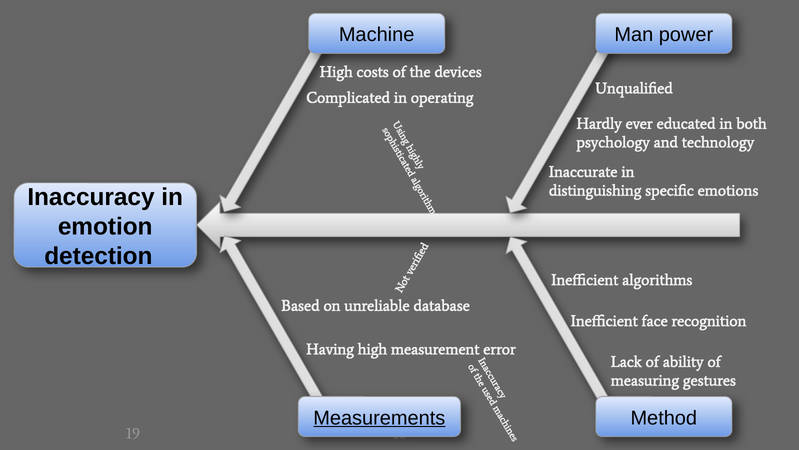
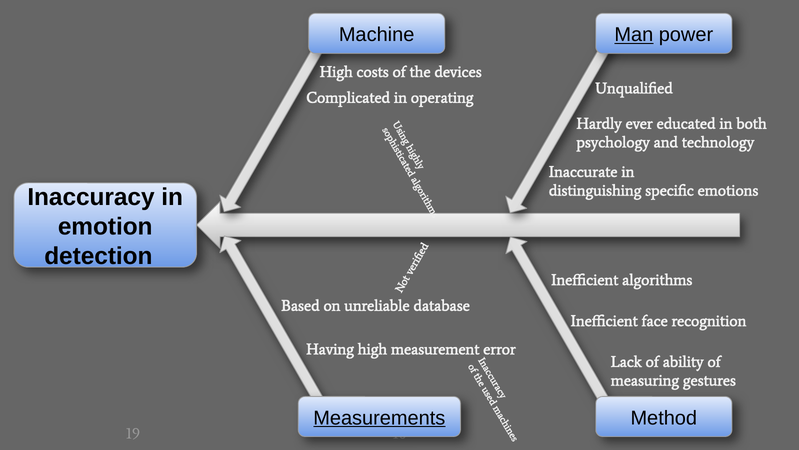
Man underline: none -> present
